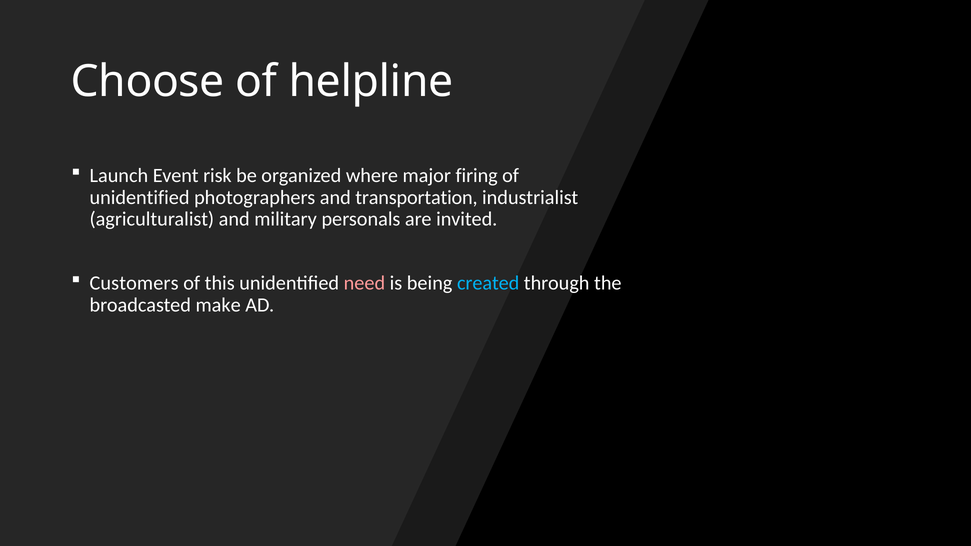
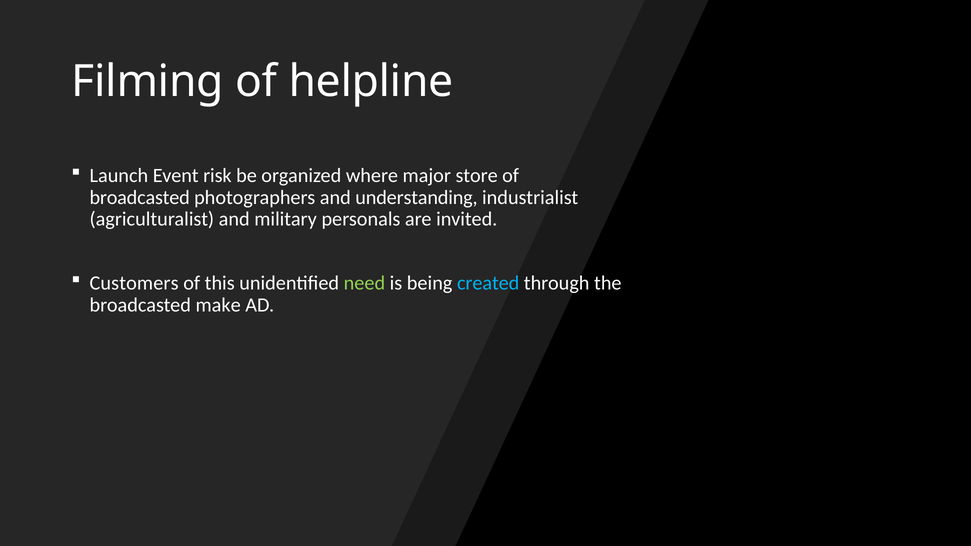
Choose: Choose -> Filming
firing: firing -> store
unidentified at (140, 197): unidentified -> broadcasted
transportation: transportation -> understanding
need colour: pink -> light green
